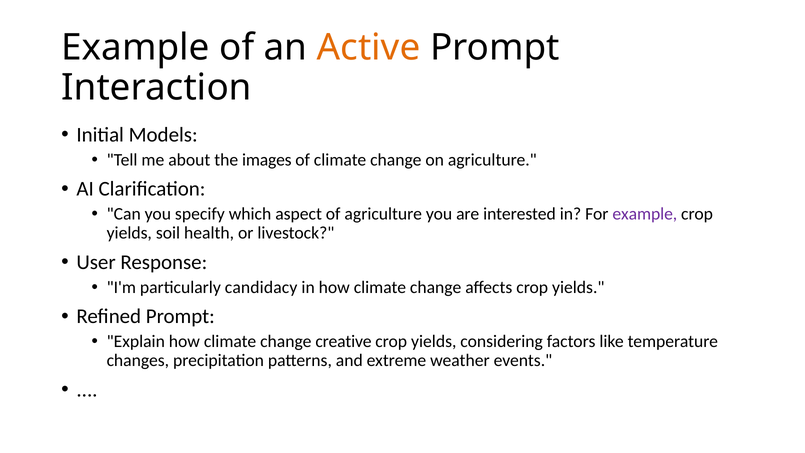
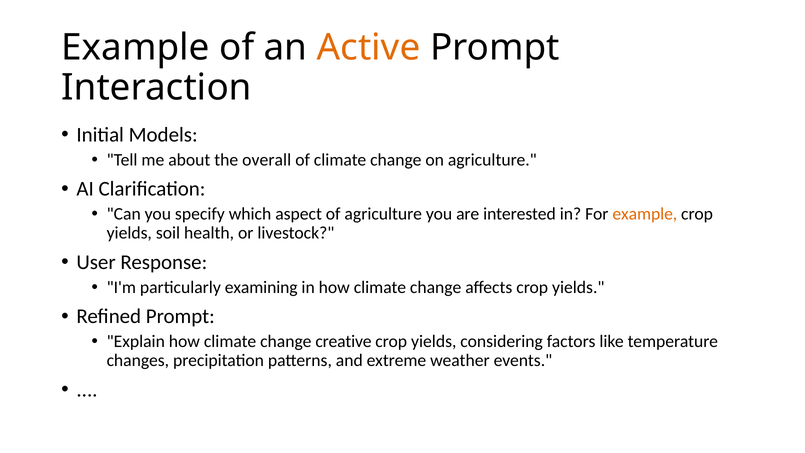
images: images -> overall
example at (645, 214) colour: purple -> orange
candidacy: candidacy -> examining
